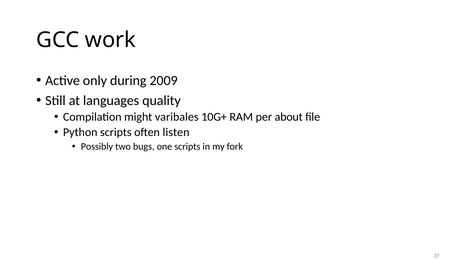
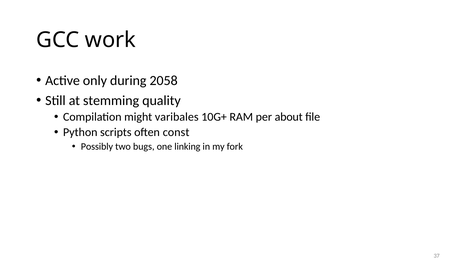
2009: 2009 -> 2058
languages: languages -> stemming
listen: listen -> const
one scripts: scripts -> linking
